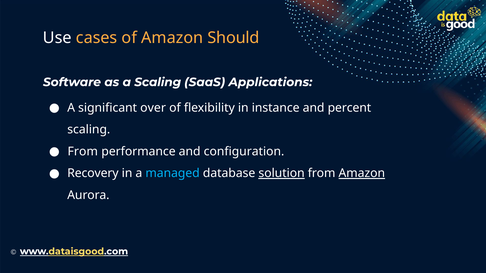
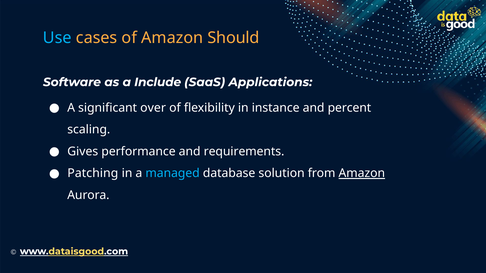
Use colour: white -> light blue
a Scaling: Scaling -> Include
From at (83, 152): From -> Gives
configuration: configuration -> requirements
Recovery: Recovery -> Patching
solution underline: present -> none
